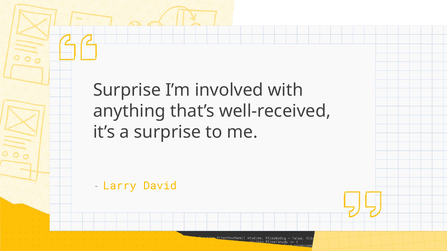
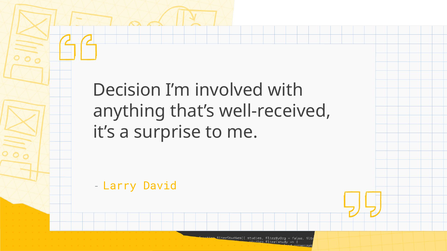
Surprise at (127, 90): Surprise -> Decision
